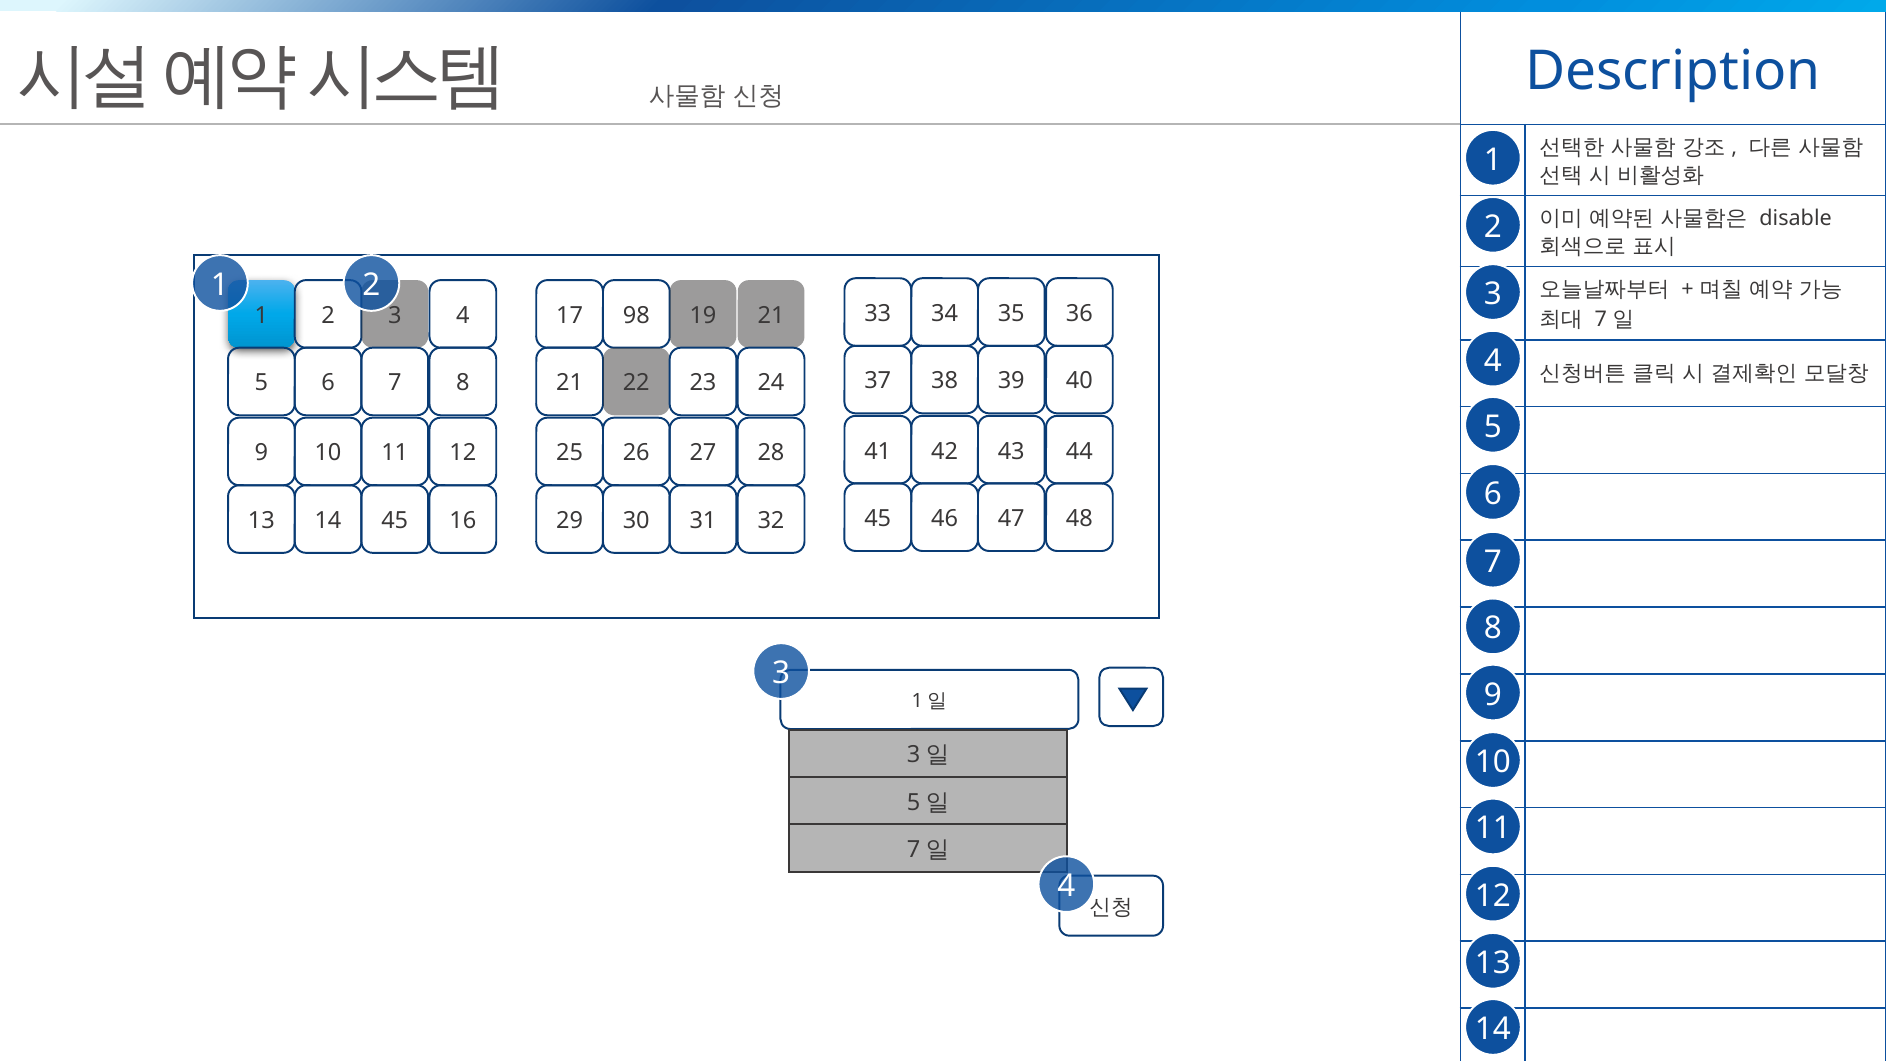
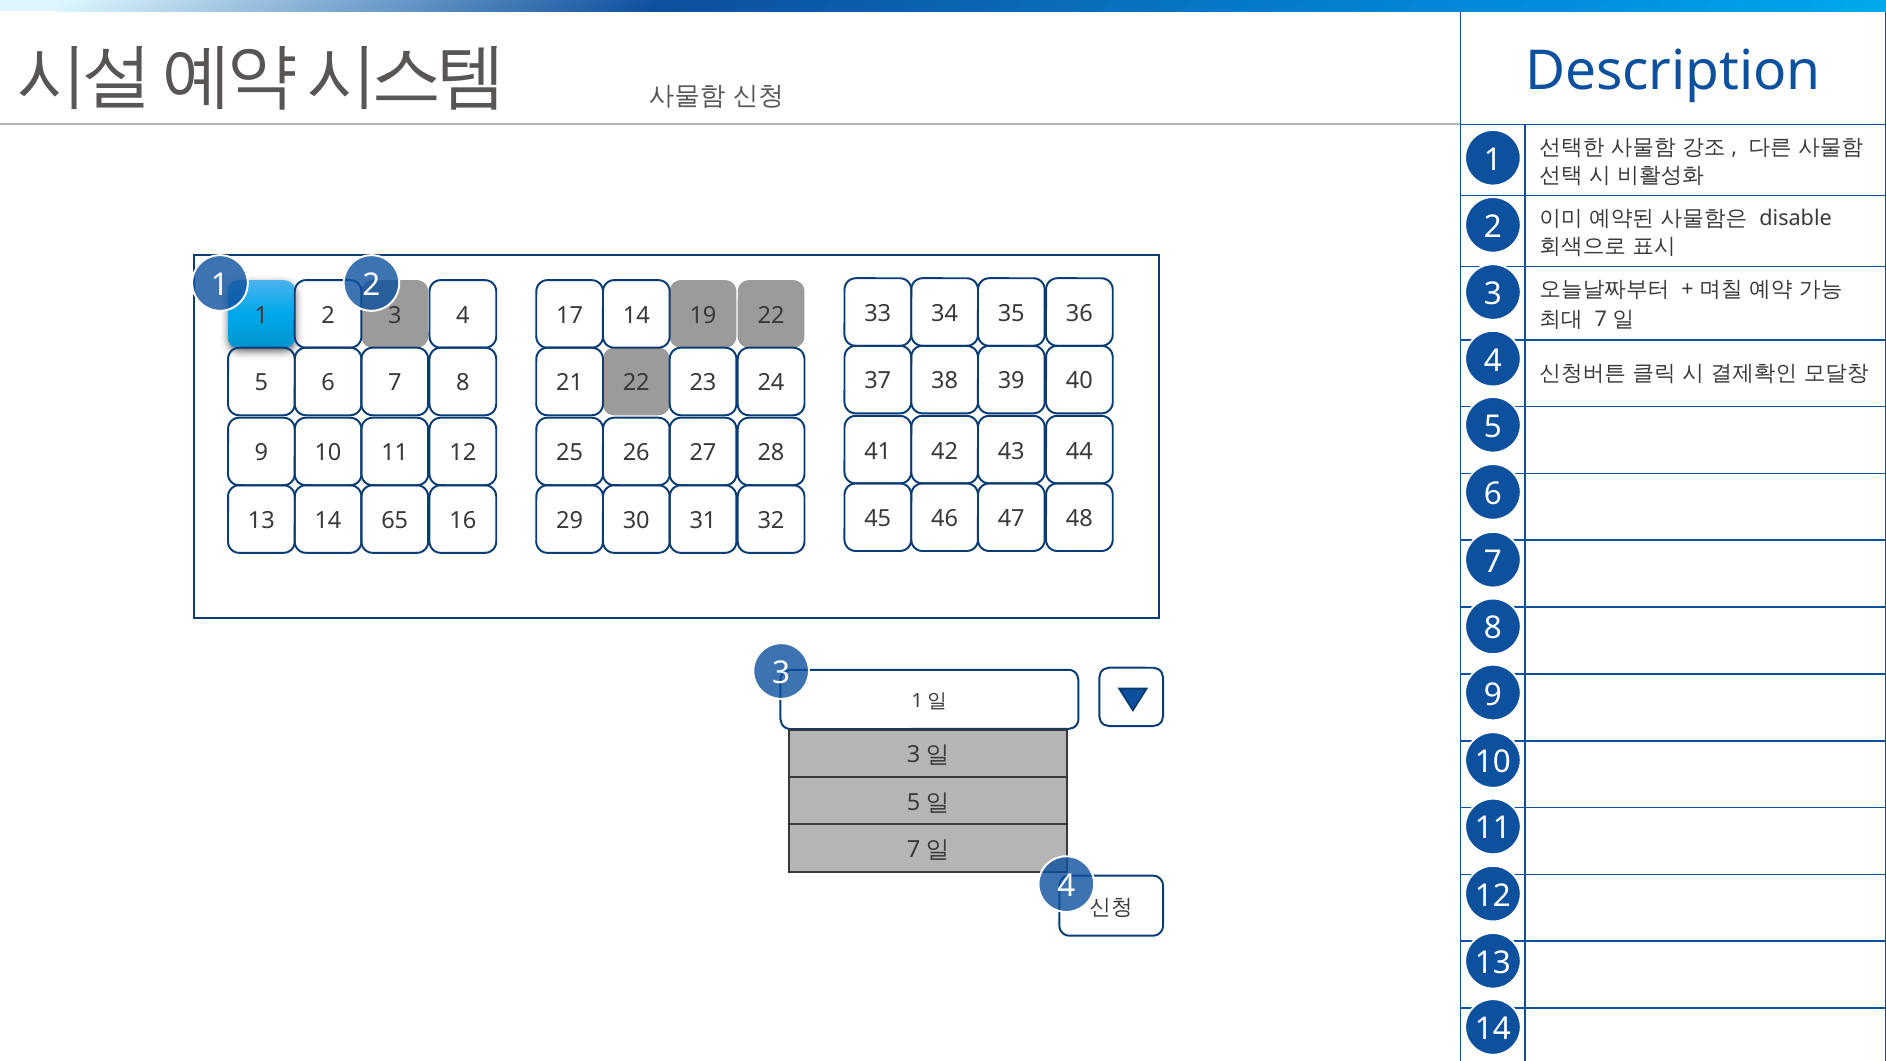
17 98: 98 -> 14
19 21: 21 -> 22
14 45: 45 -> 65
